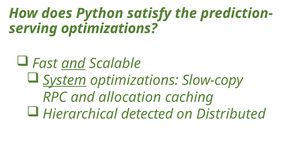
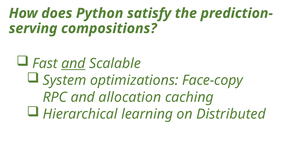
optimizations at (109, 28): optimizations -> compositions
System underline: present -> none
Slow-copy: Slow-copy -> Face-copy
detected: detected -> learning
